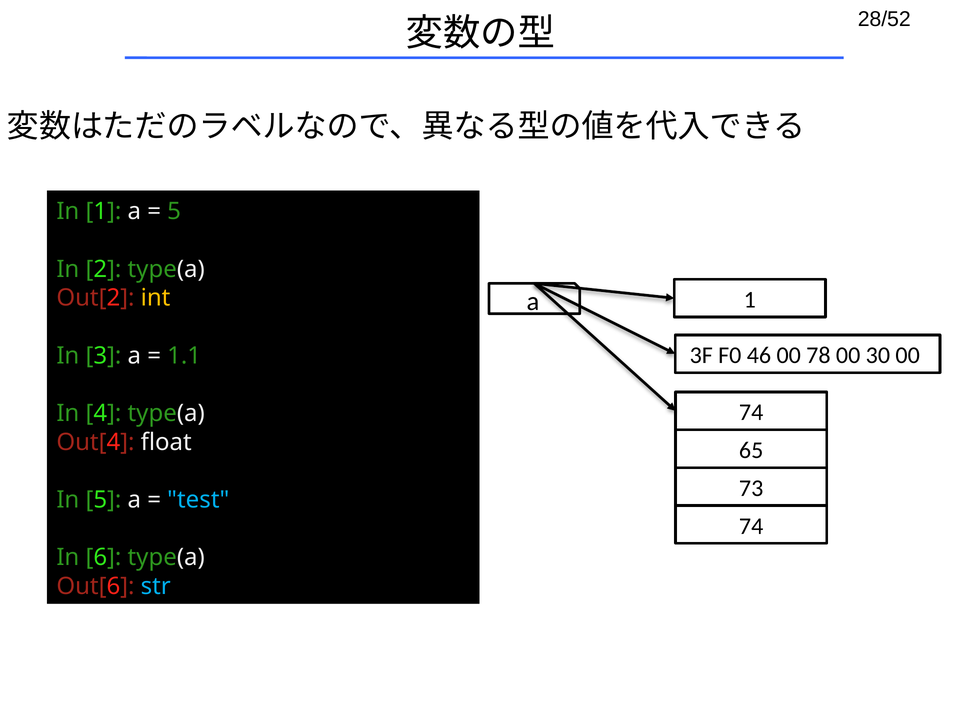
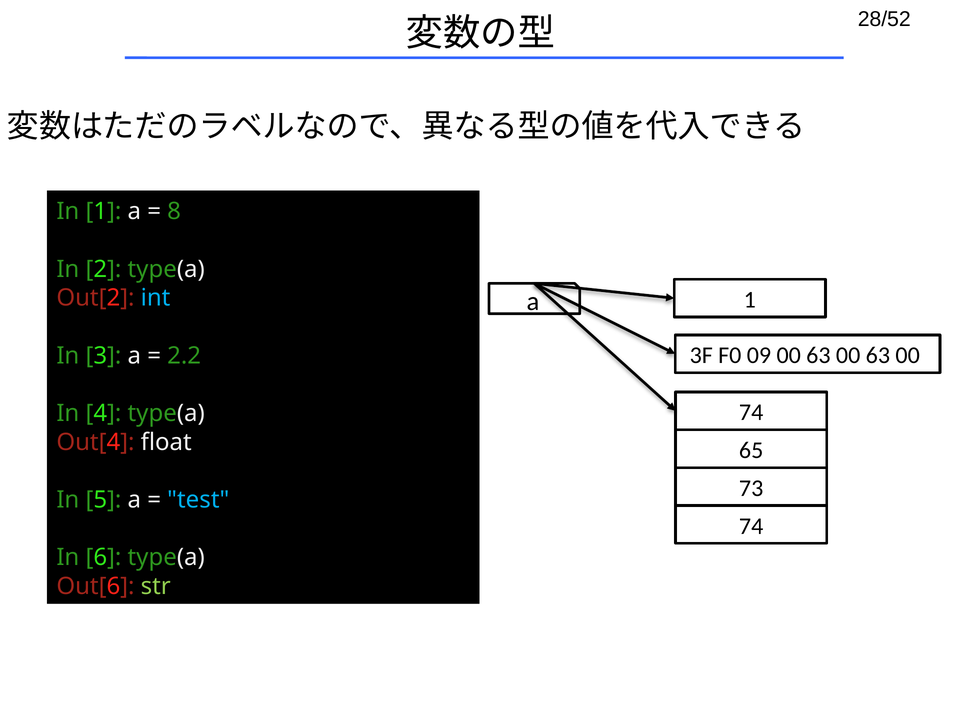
5 at (174, 211): 5 -> 8
int colour: yellow -> light blue
46: 46 -> 09
78 at (818, 355): 78 -> 63
30 at (878, 355): 30 -> 63
1.1: 1.1 -> 2.2
str colour: light blue -> light green
